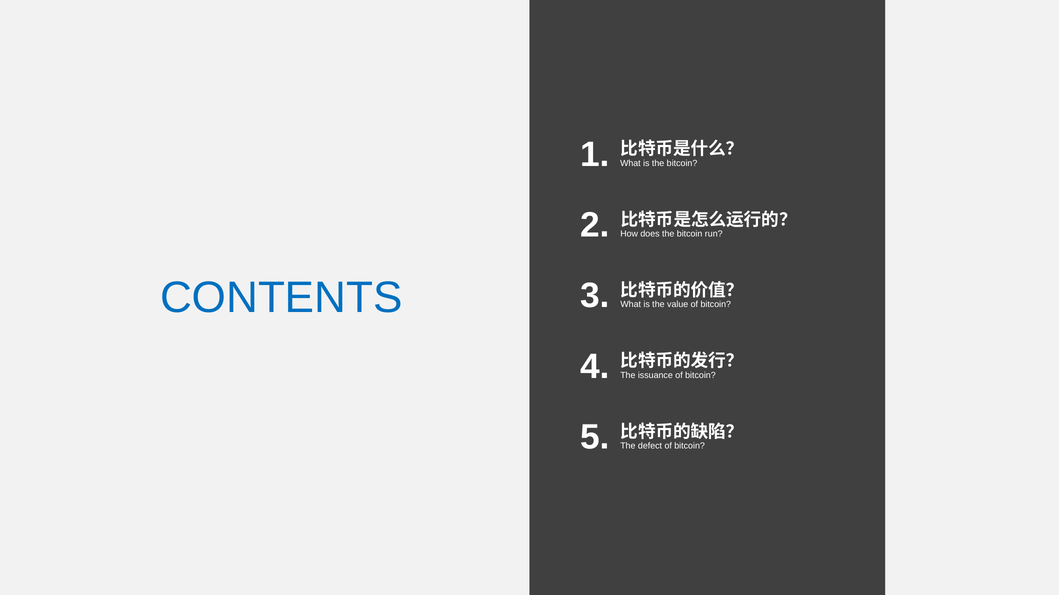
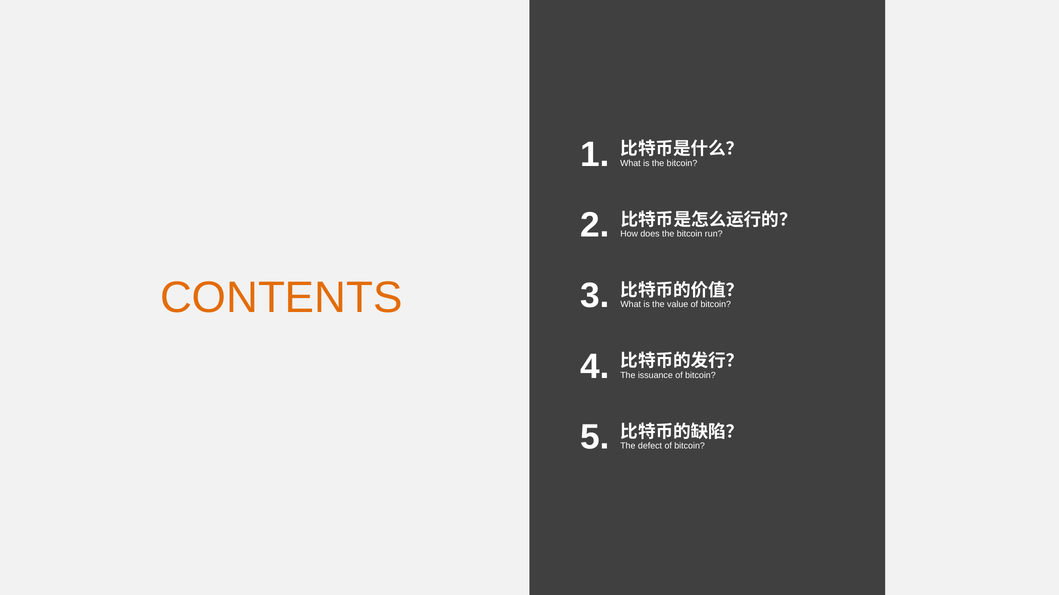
CONTENTS colour: blue -> orange
